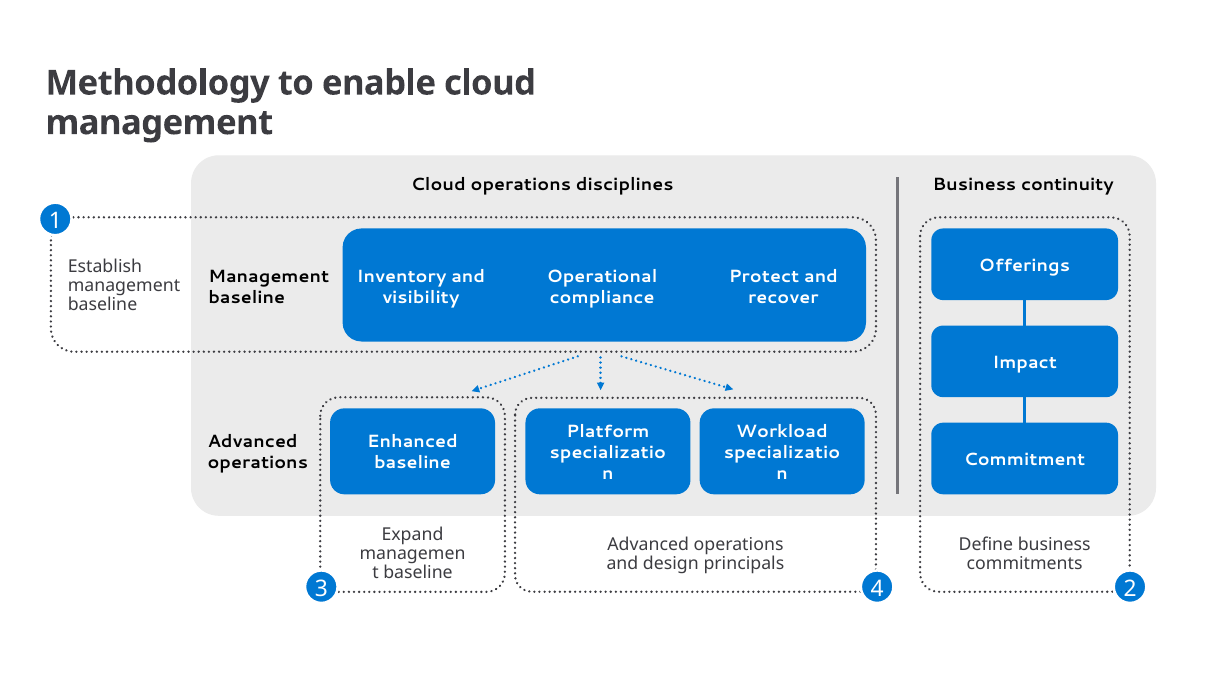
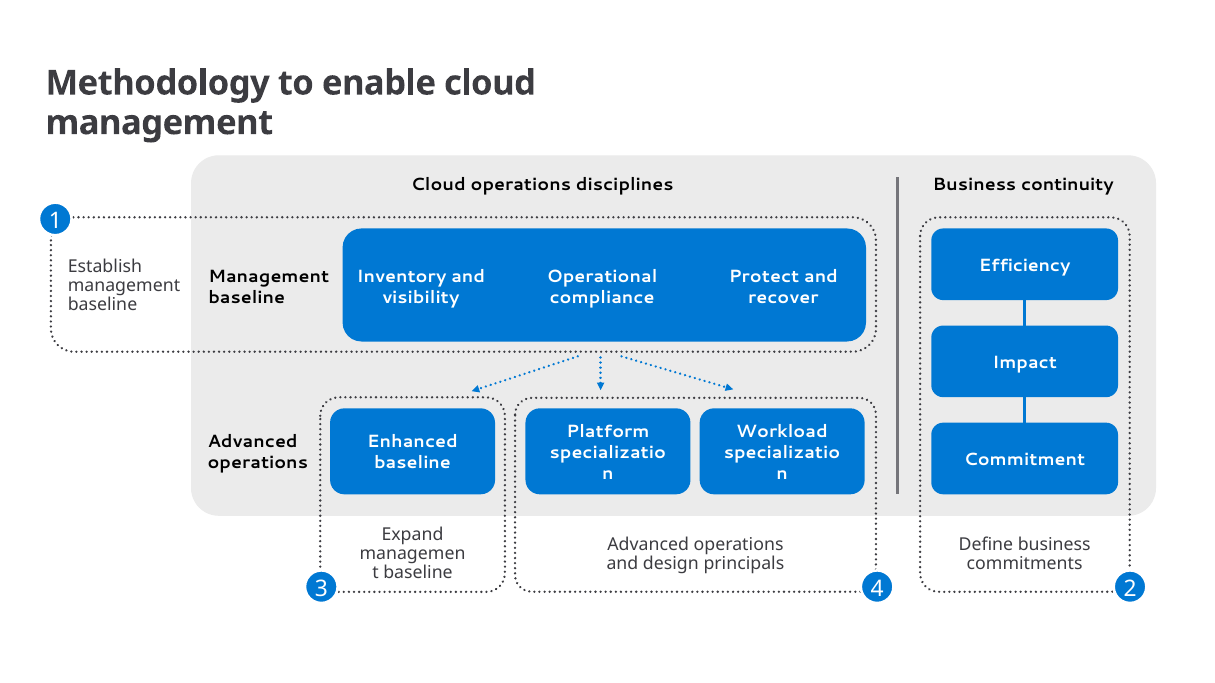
Offerings: Offerings -> Efficiency
